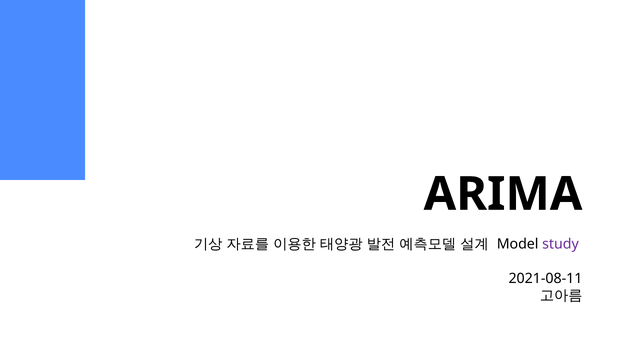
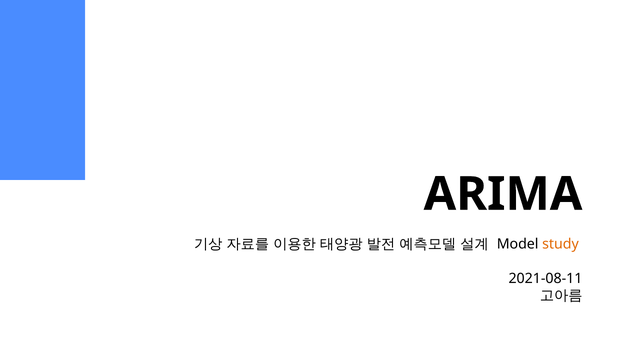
study colour: purple -> orange
